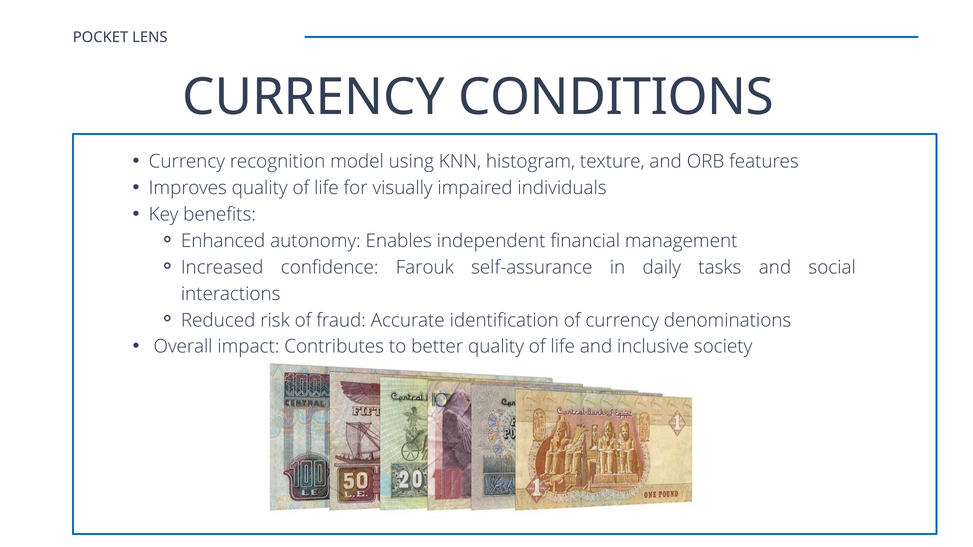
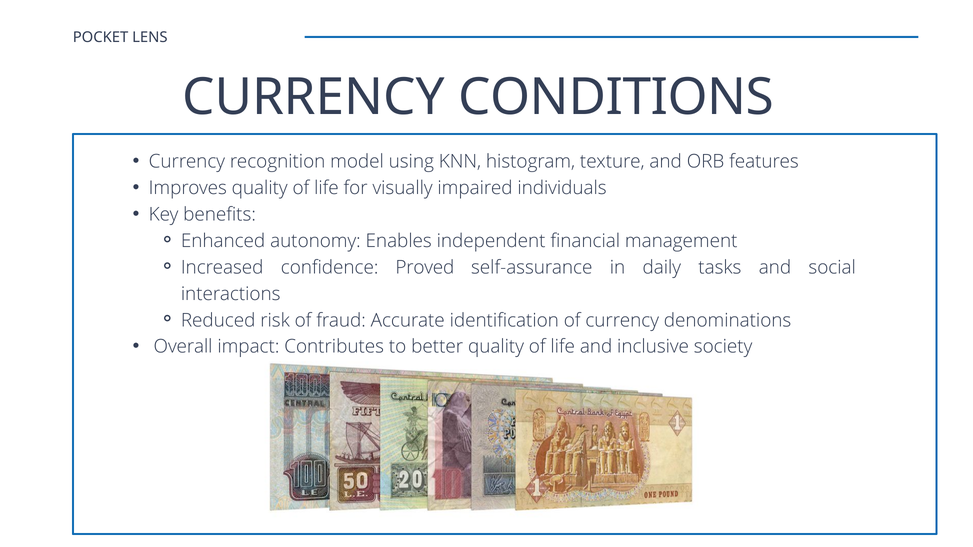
Farouk: Farouk -> Proved
